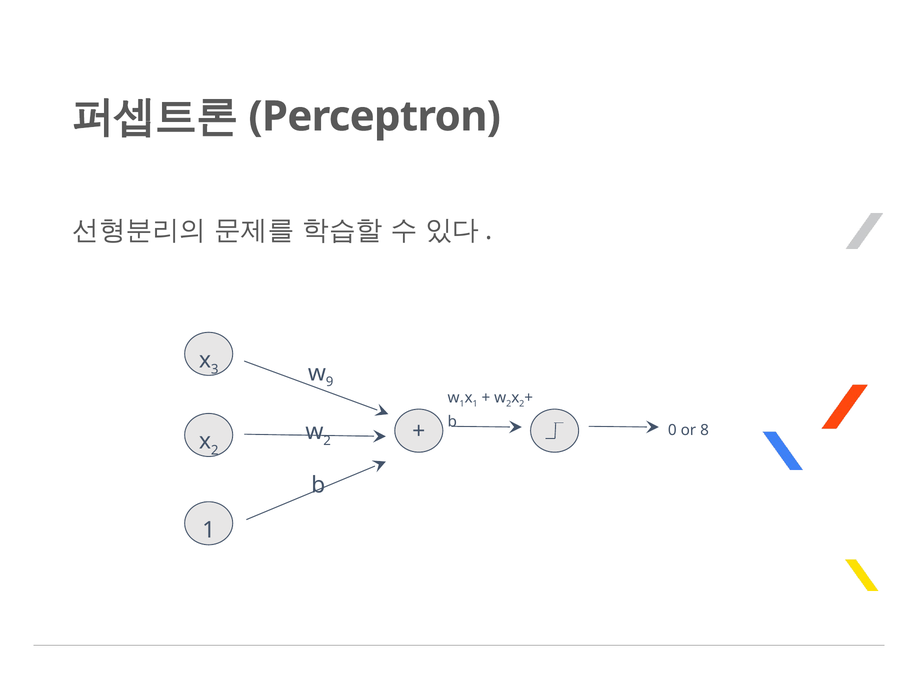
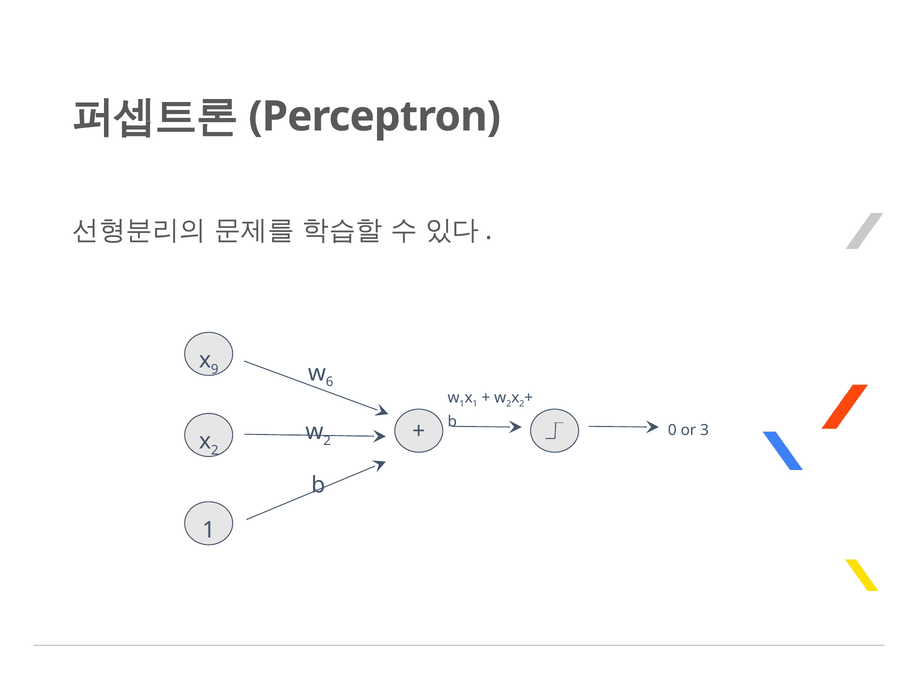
3: 3 -> 9
9: 9 -> 6
8: 8 -> 3
